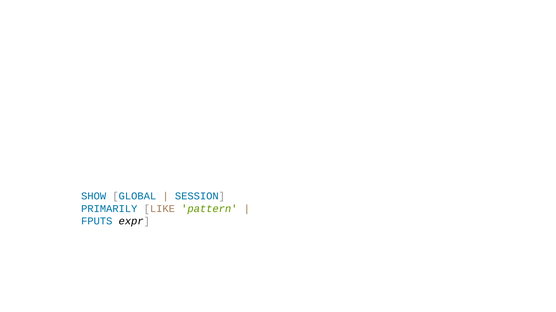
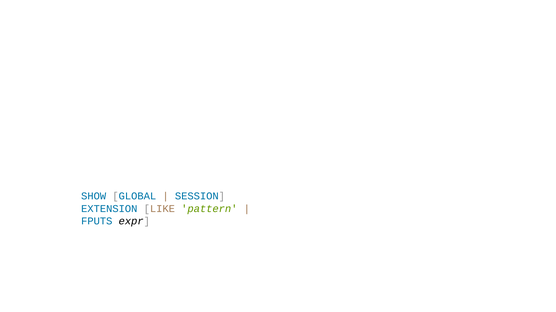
PRIMARILY: PRIMARILY -> EXTENSION
